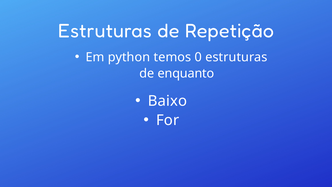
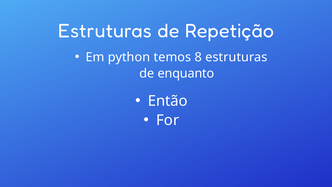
0: 0 -> 8
Baixo: Baixo -> Então
